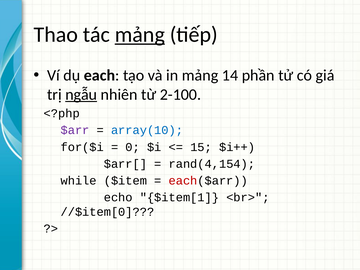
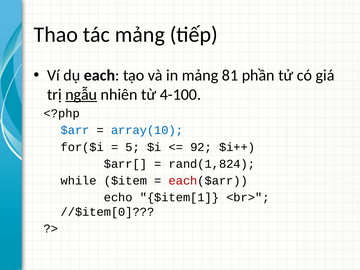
mảng at (140, 35) underline: present -> none
14: 14 -> 81
2-100: 2-100 -> 4-100
$arr colour: purple -> blue
0: 0 -> 5
15: 15 -> 92
rand(4,154: rand(4,154 -> rand(1,824
